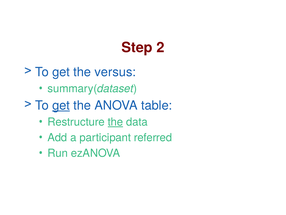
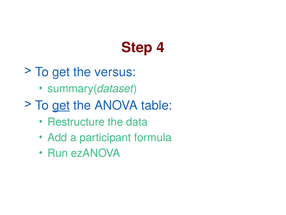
2: 2 -> 4
the at (115, 122) underline: present -> none
referred: referred -> formula
